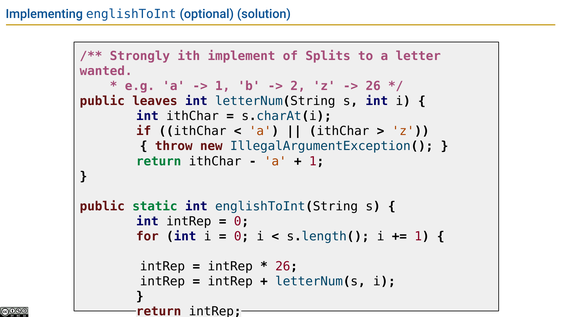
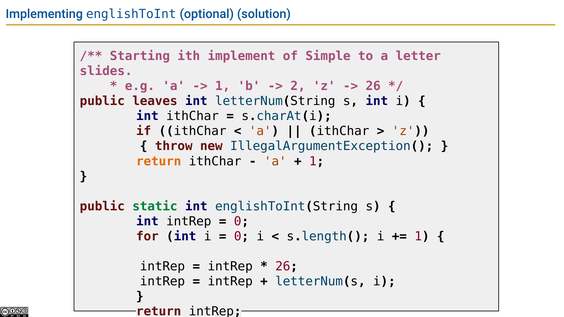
Strongly: Strongly -> Starting
Splits: Splits -> Simple
wanted: wanted -> slides
return at (159, 161) colour: green -> orange
